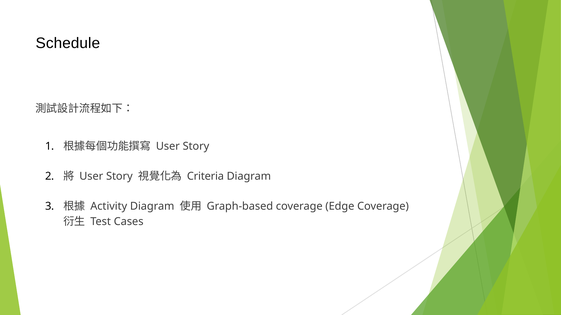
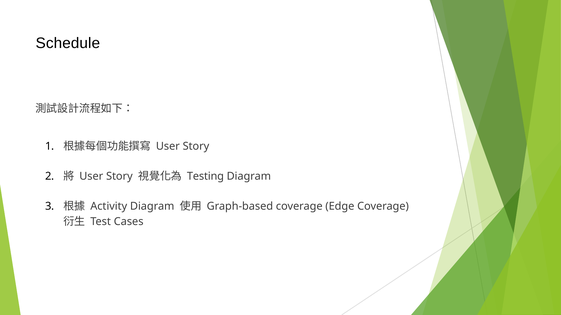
Criteria: Criteria -> Testing
